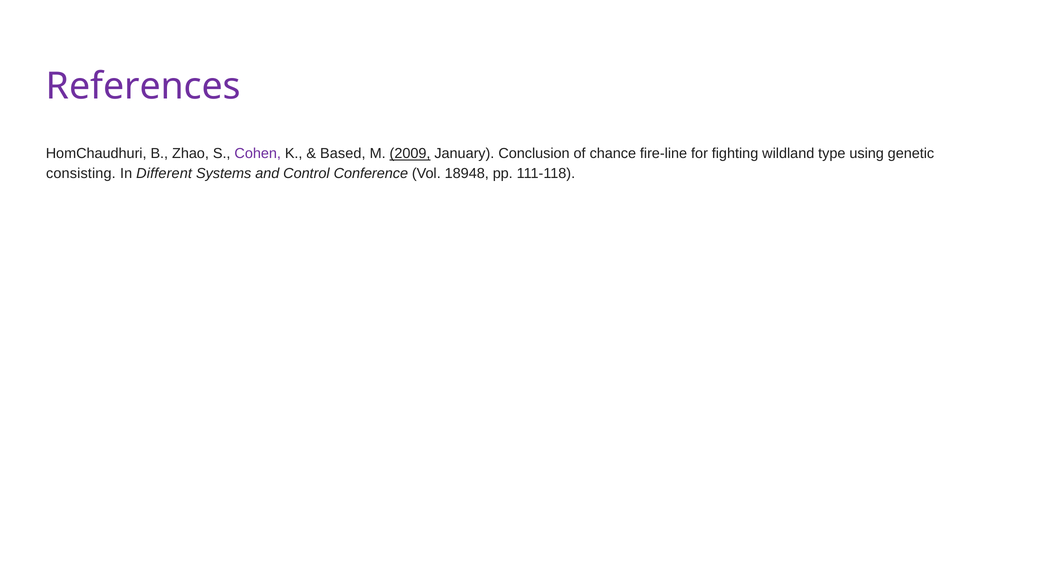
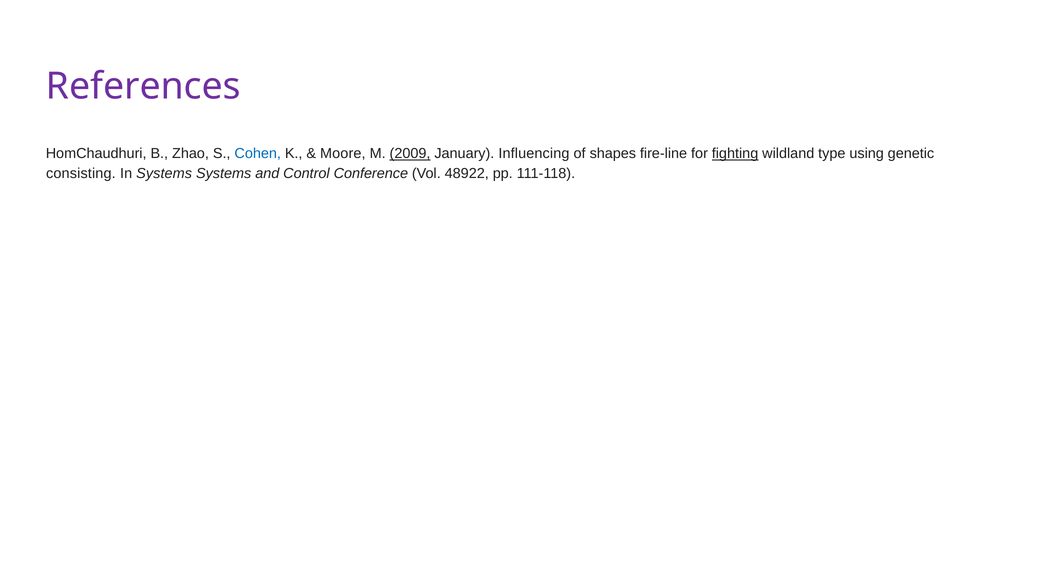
Cohen colour: purple -> blue
Based: Based -> Moore
Conclusion: Conclusion -> Influencing
chance: chance -> shapes
fighting underline: none -> present
In Different: Different -> Systems
18948: 18948 -> 48922
